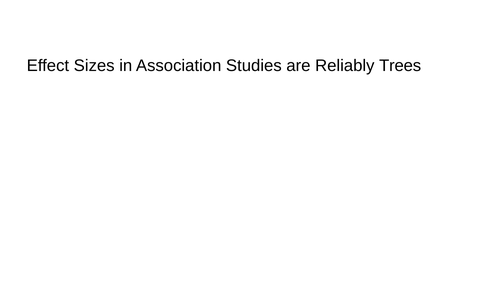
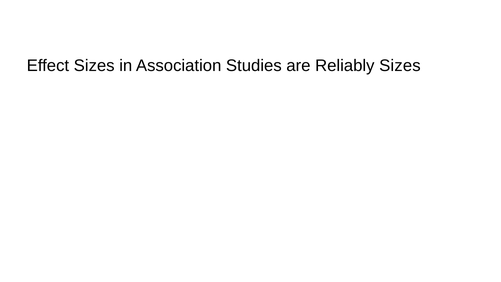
Reliably Trees: Trees -> Sizes
